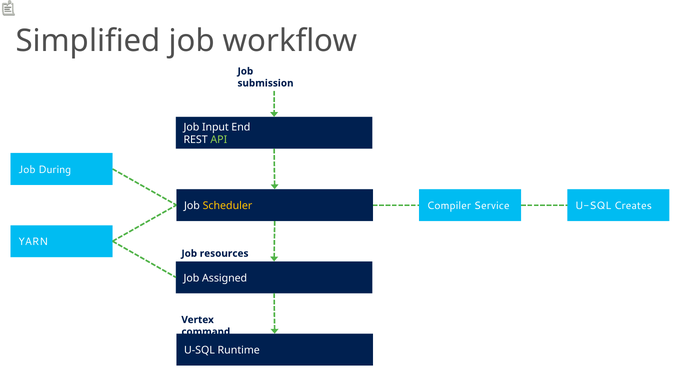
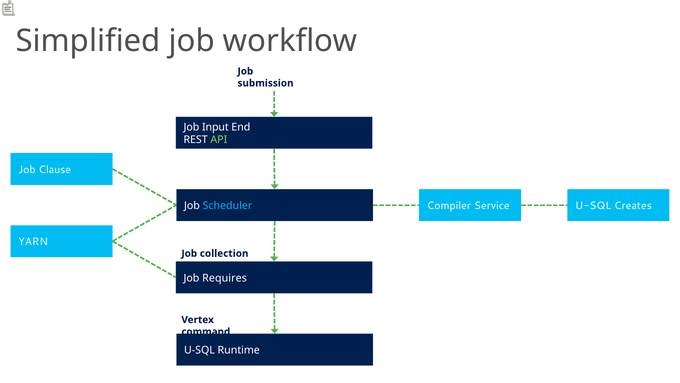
During: During -> Clause
Scheduler colour: yellow -> light blue
resources: resources -> collection
Assigned: Assigned -> Requires
